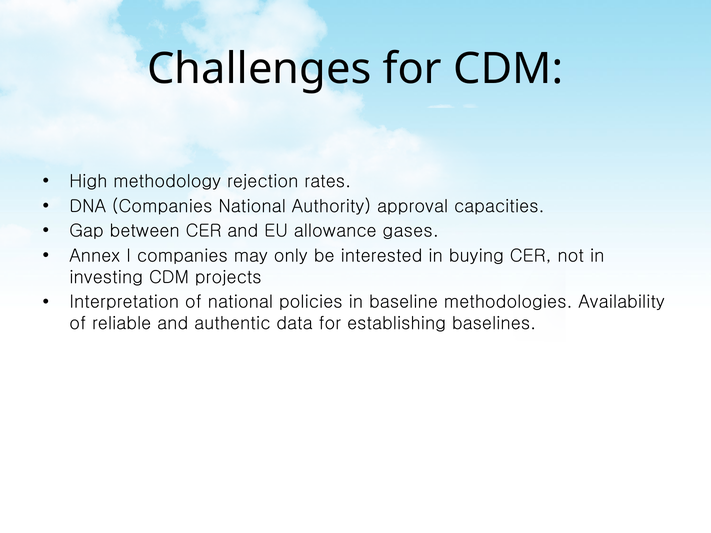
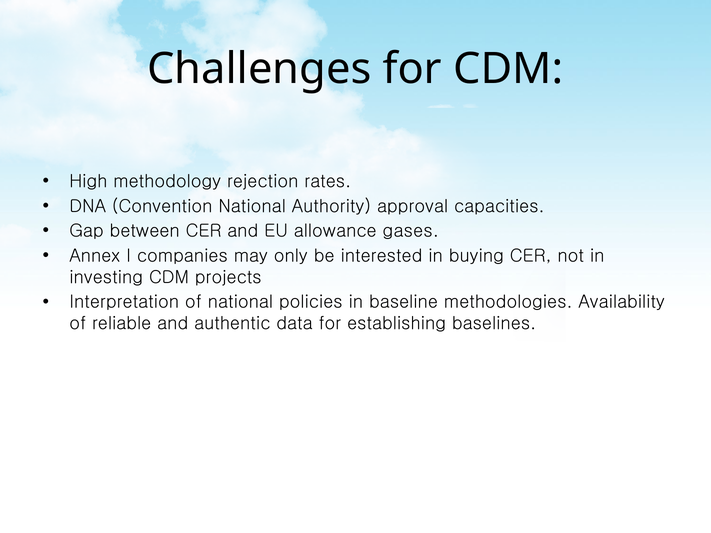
DNA Companies: Companies -> Convention
